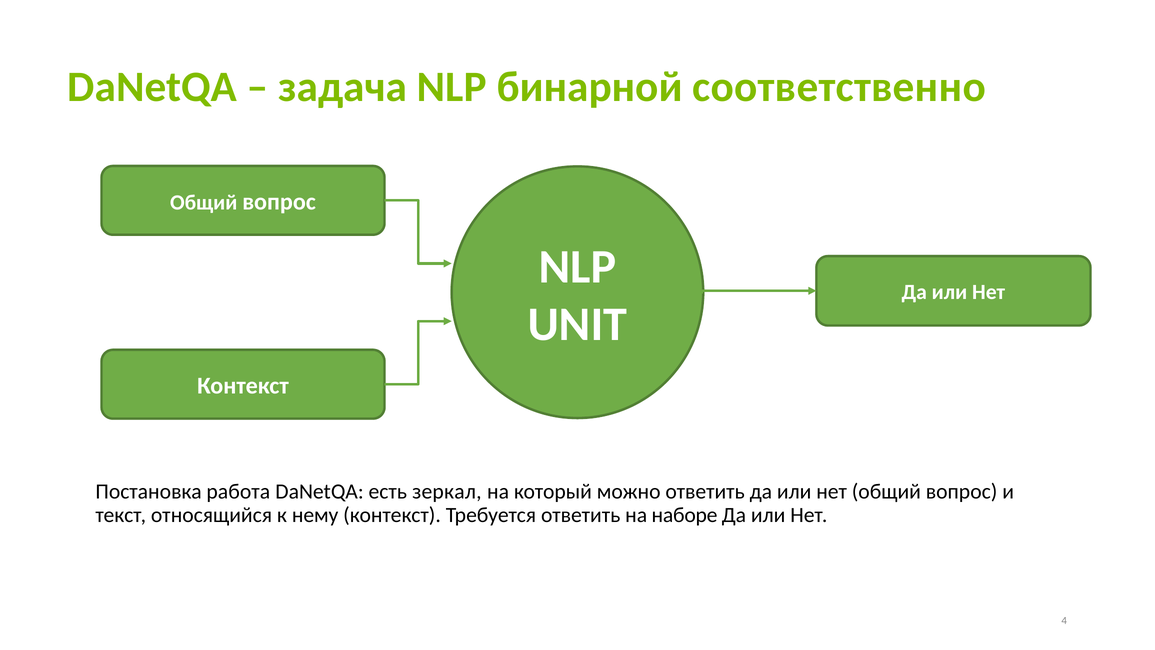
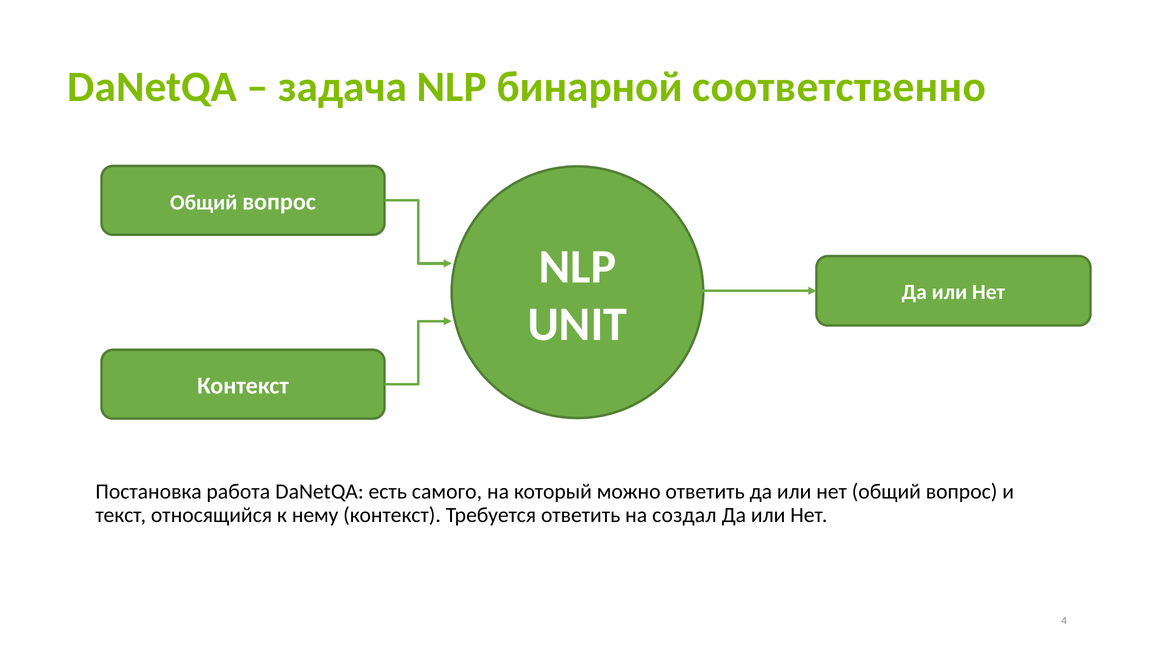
зеркал: зеркал -> самого
наборе: наборе -> создал
